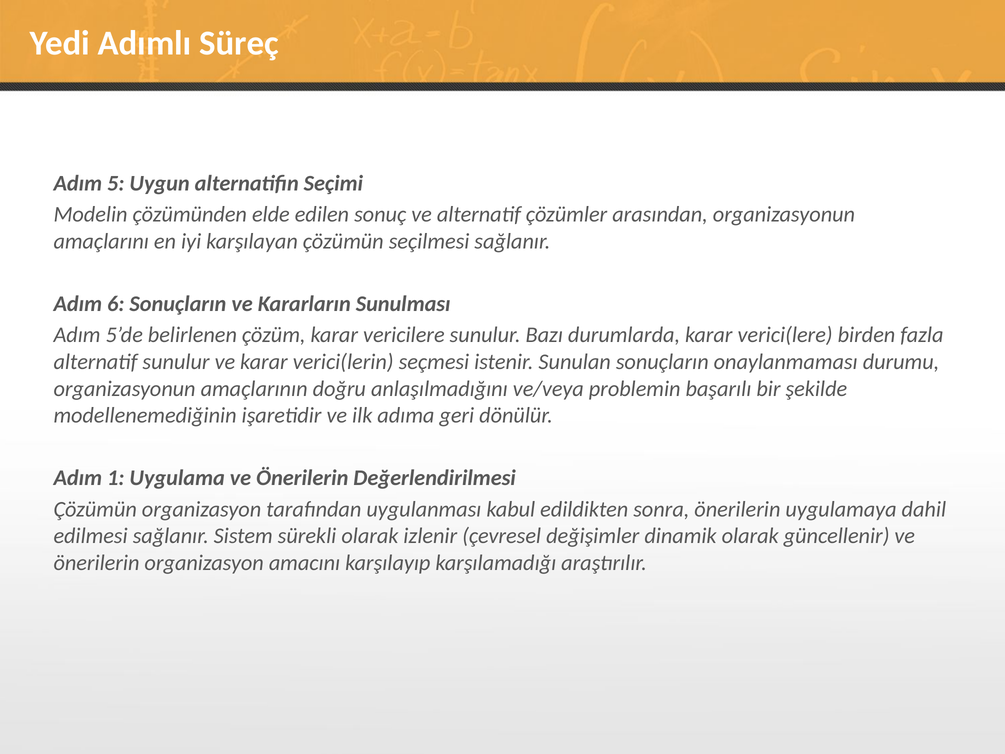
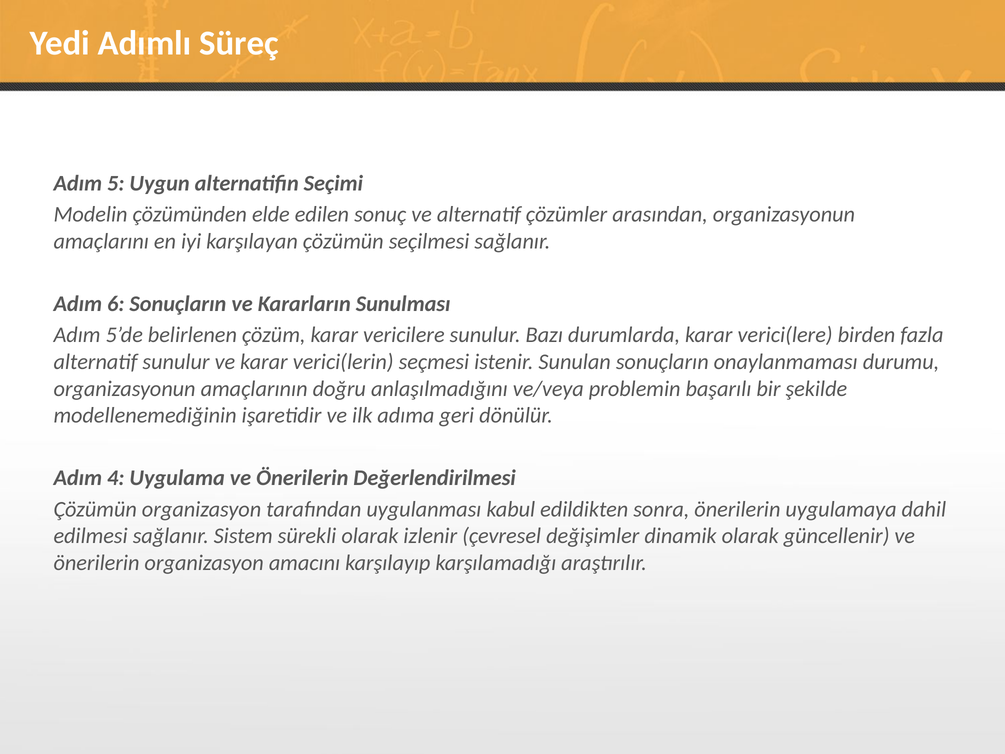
1: 1 -> 4
